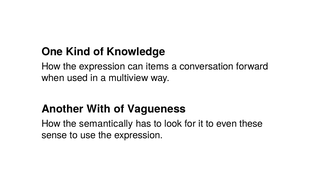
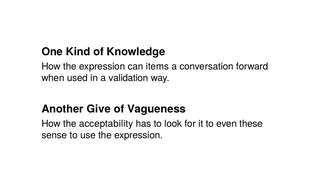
multiview: multiview -> validation
With: With -> Give
semantically: semantically -> acceptability
